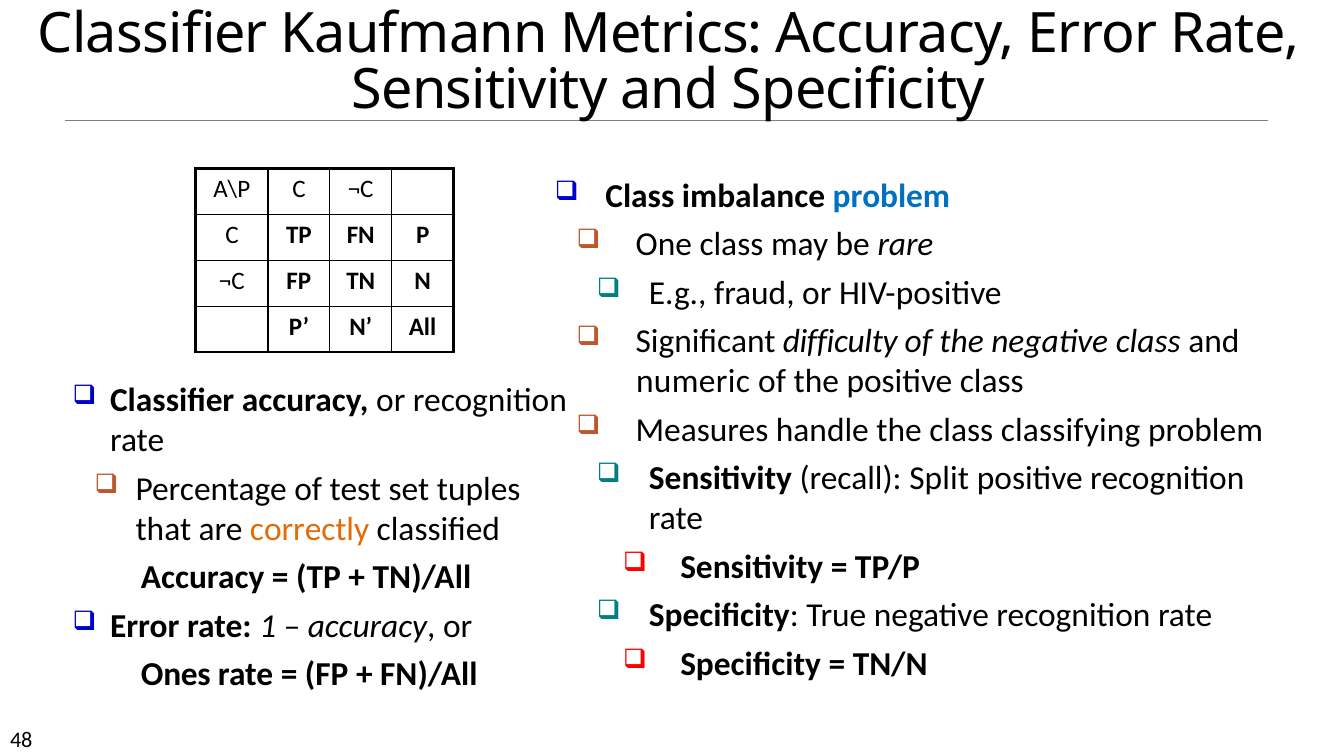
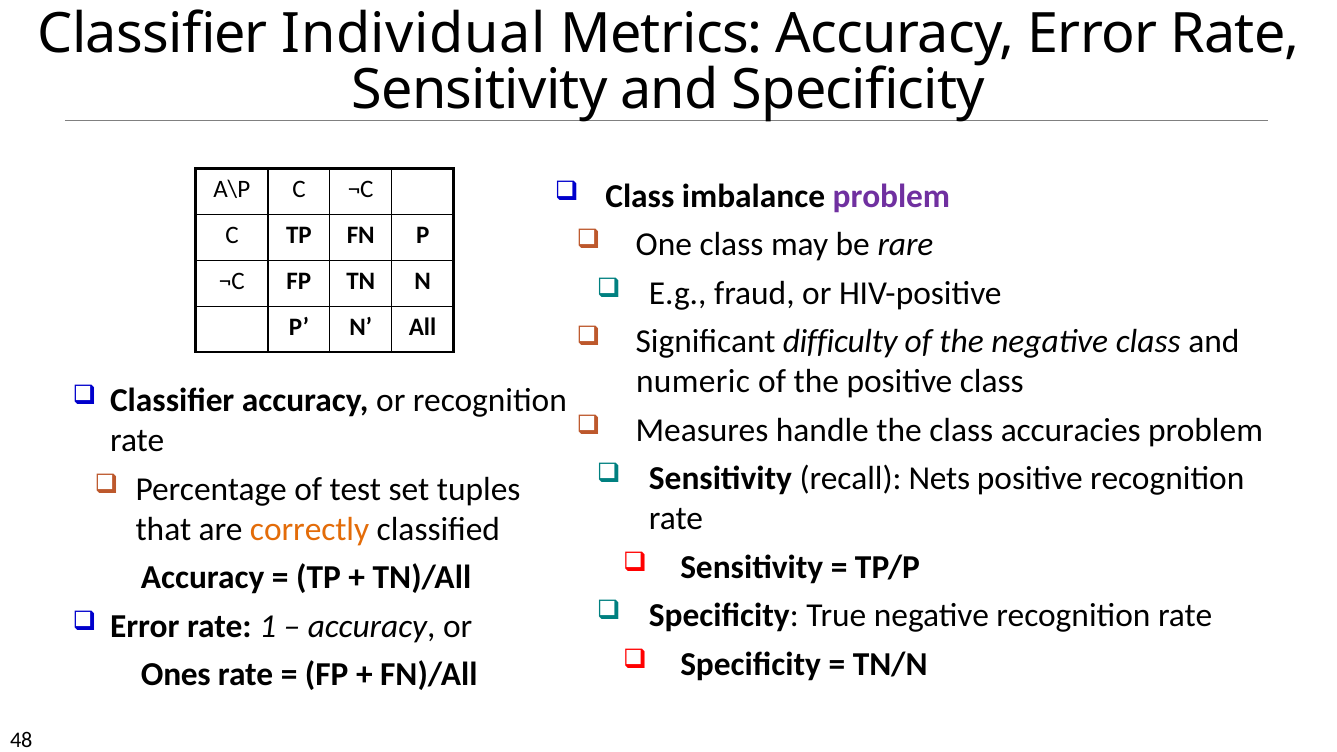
Kaufmann: Kaufmann -> Individual
problem at (891, 196) colour: blue -> purple
classifying: classifying -> accuracies
Split: Split -> Nets
